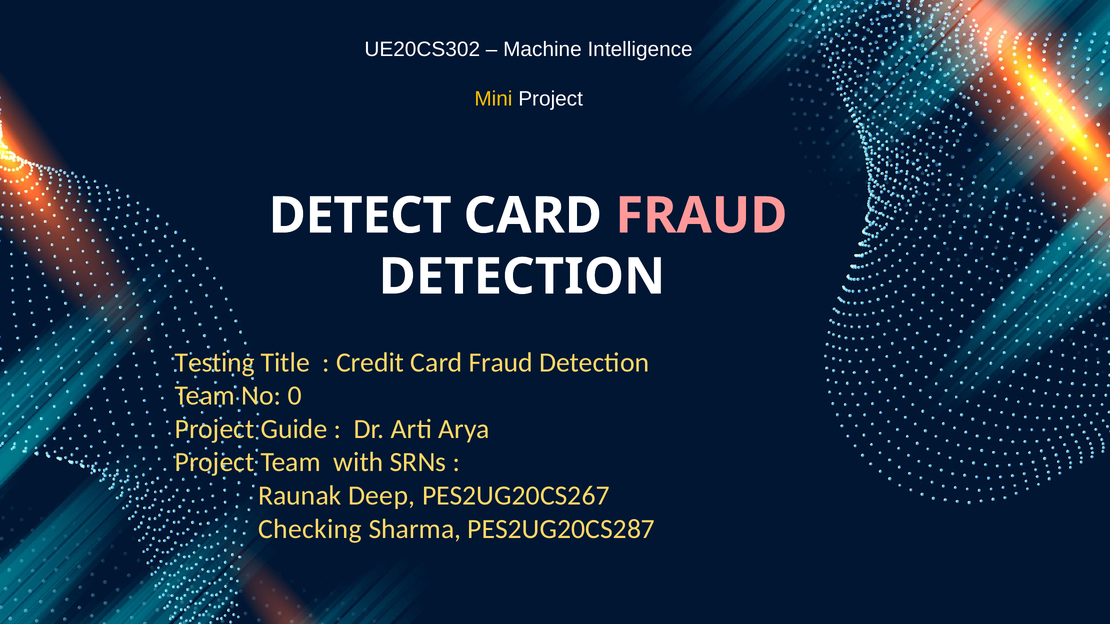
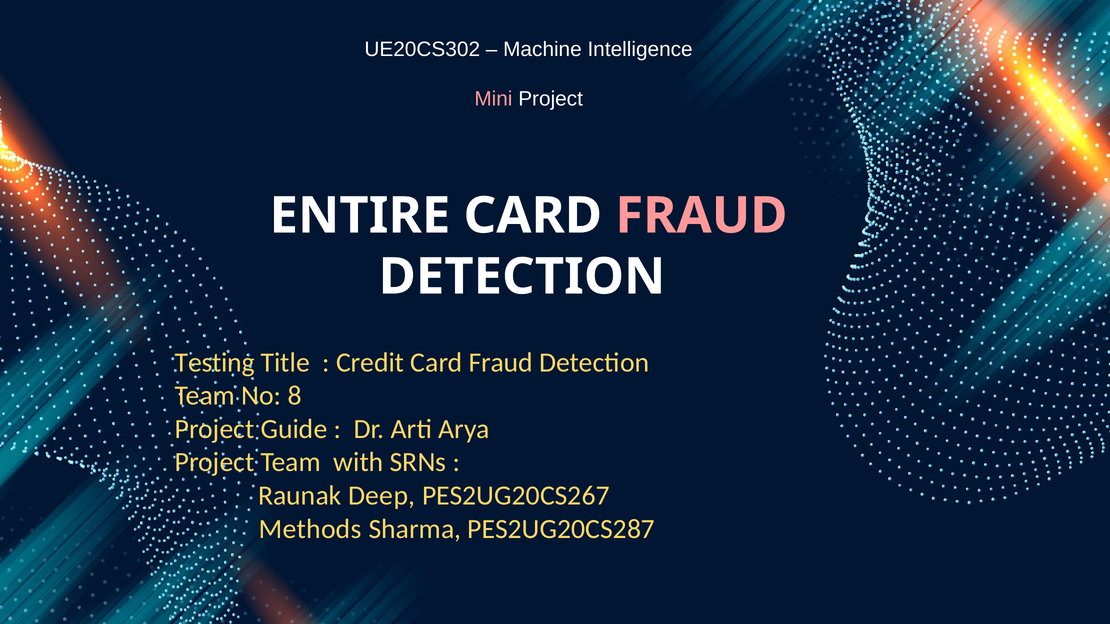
Mini colour: yellow -> pink
DETECT: DETECT -> ENTIRE
0: 0 -> 8
Checking: Checking -> Methods
